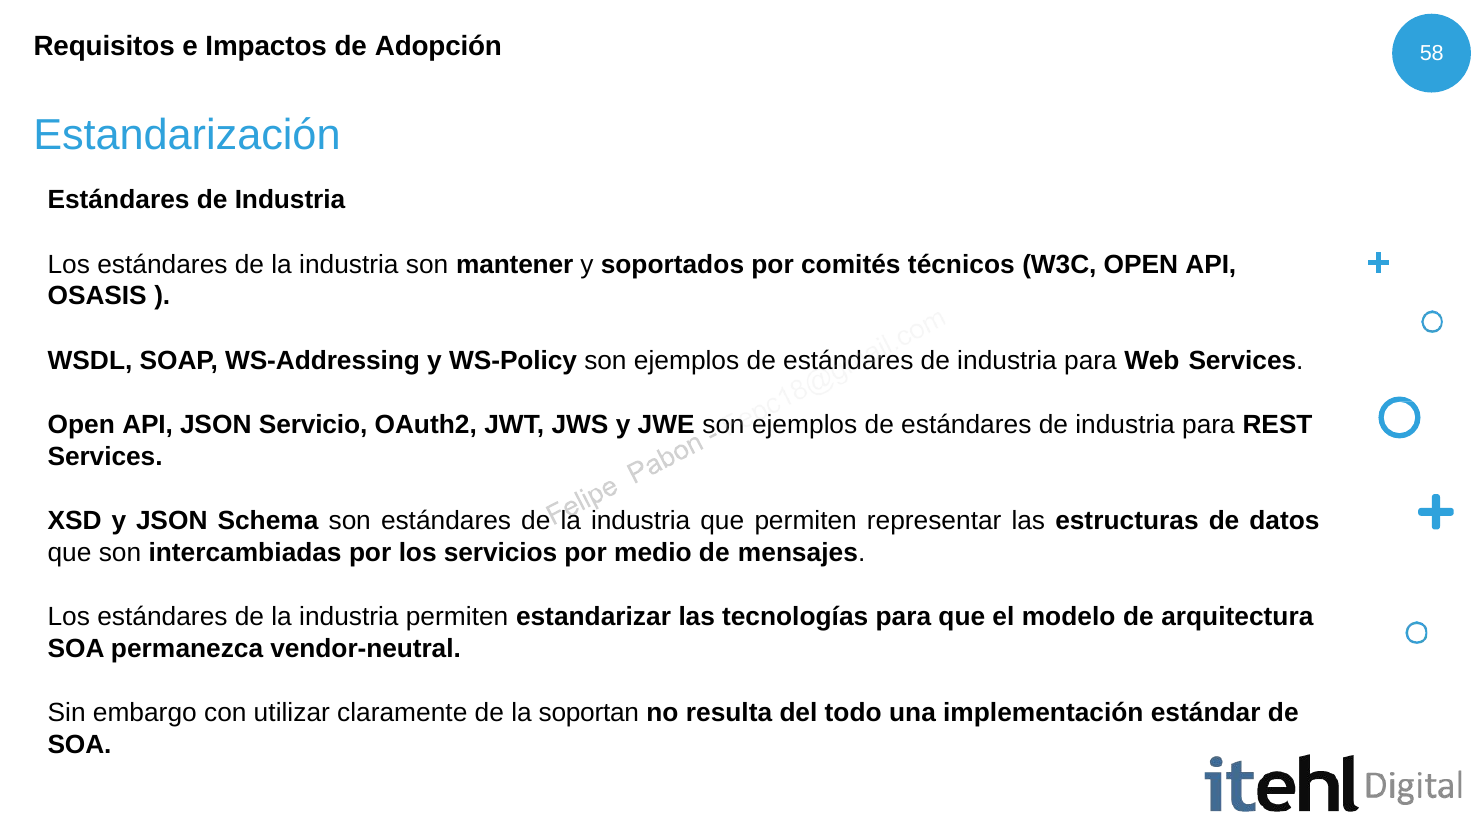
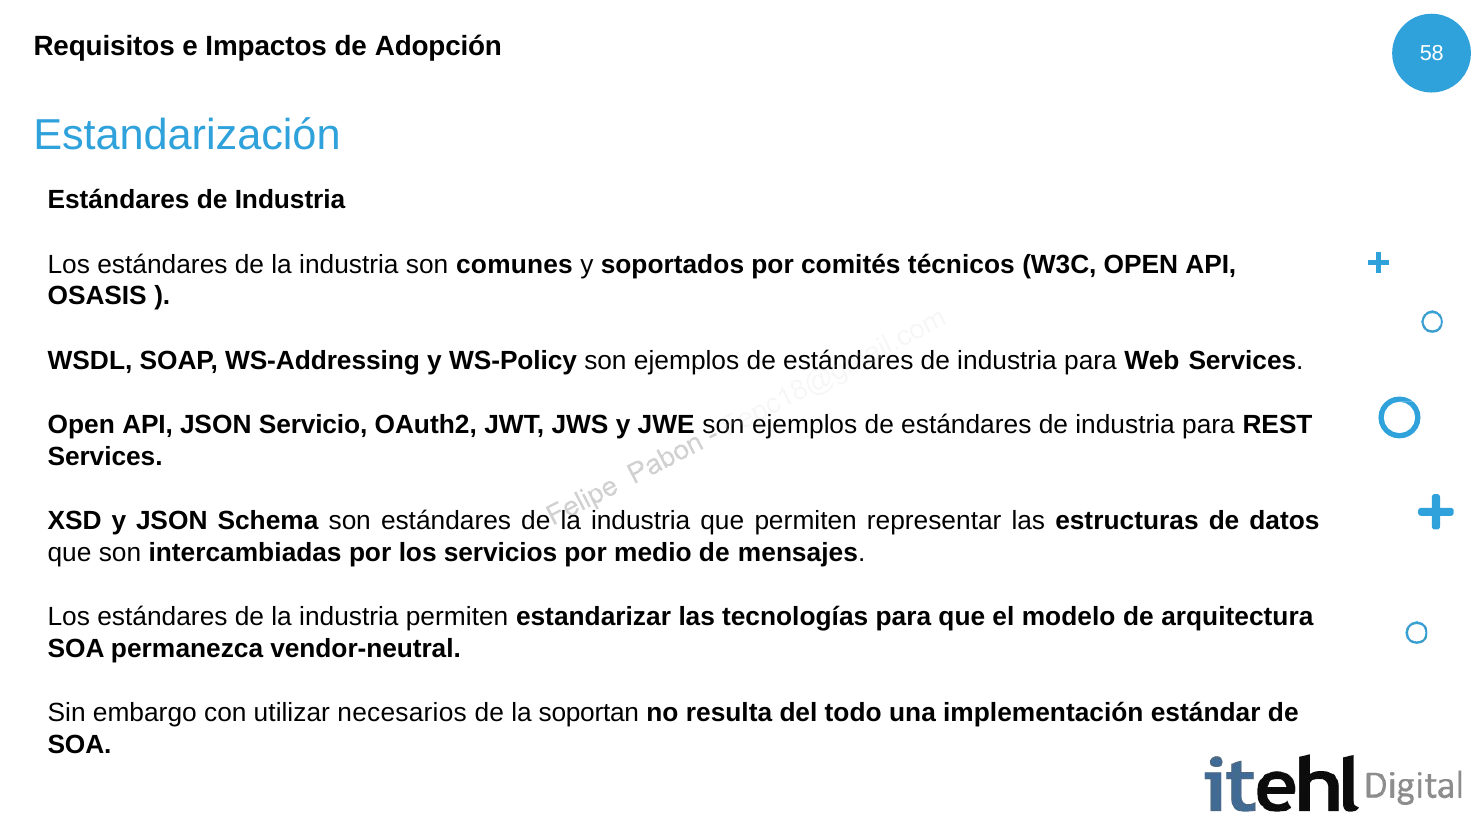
mantener: mantener -> comunes
claramente: claramente -> necesarios
